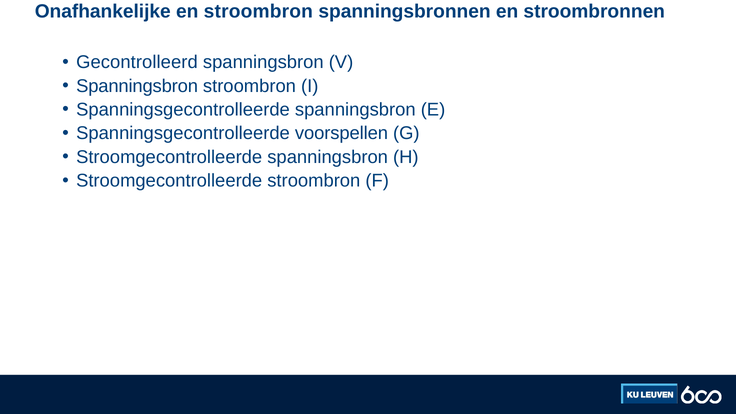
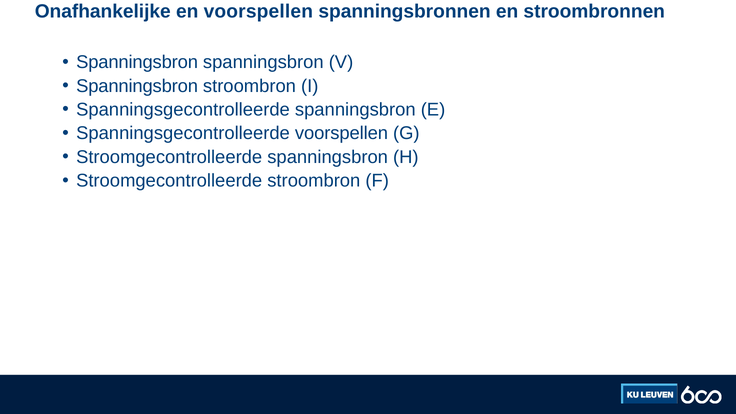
en stroombron: stroombron -> voorspellen
Gecontrolleerd at (137, 62): Gecontrolleerd -> Spanningsbron
